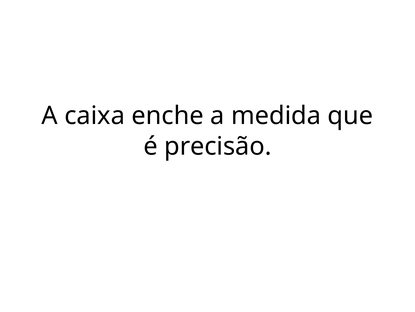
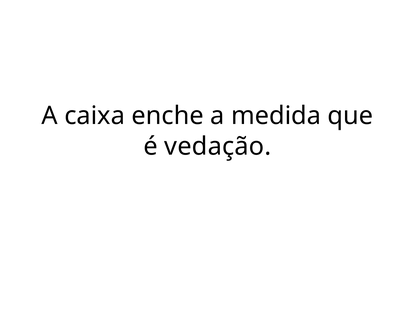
precisão: precisão -> vedação
